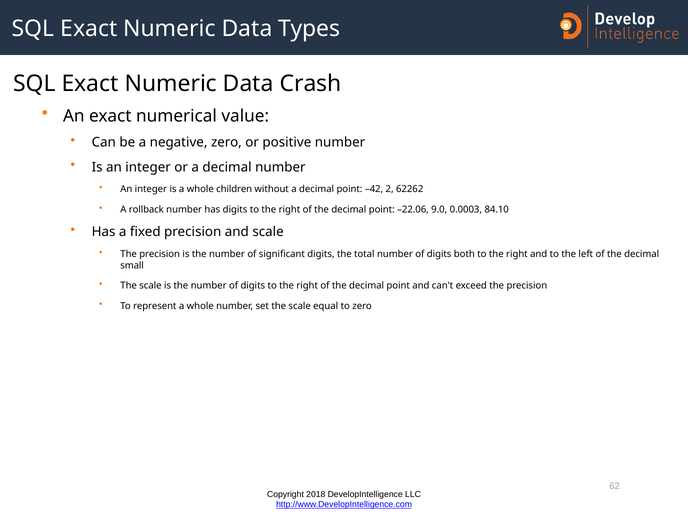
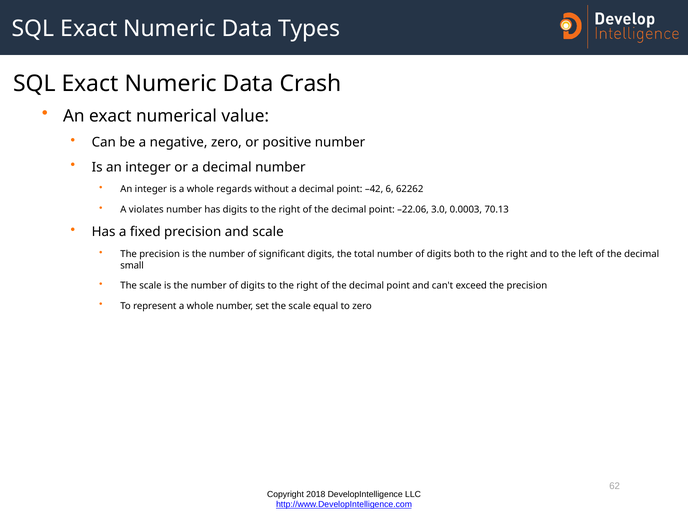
children: children -> regards
2: 2 -> 6
rollback: rollback -> violates
9.0: 9.0 -> 3.0
84.10: 84.10 -> 70.13
